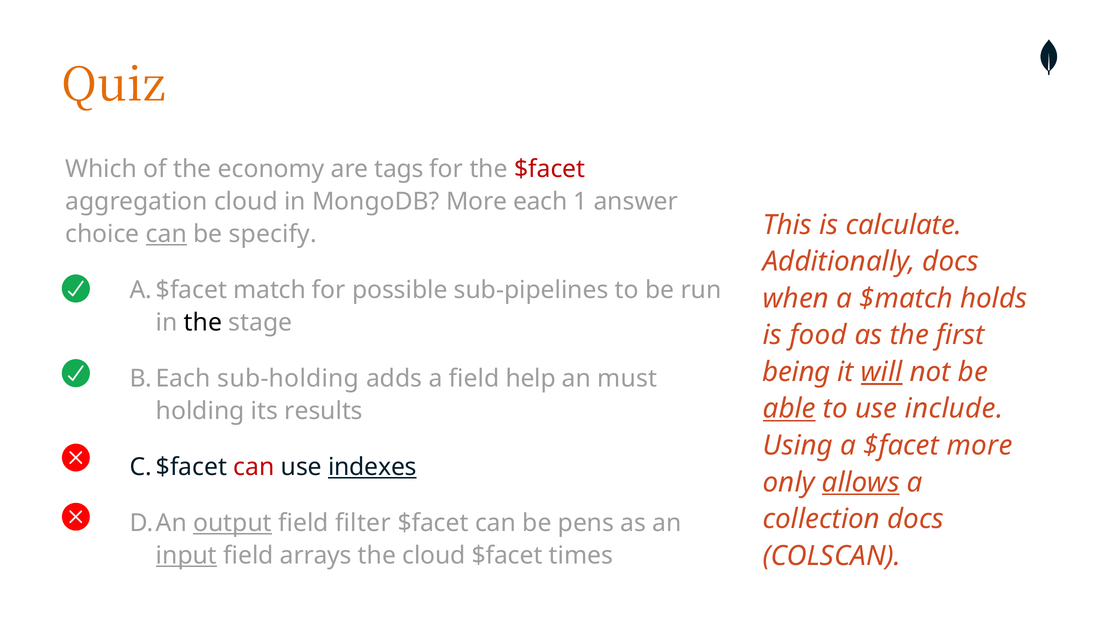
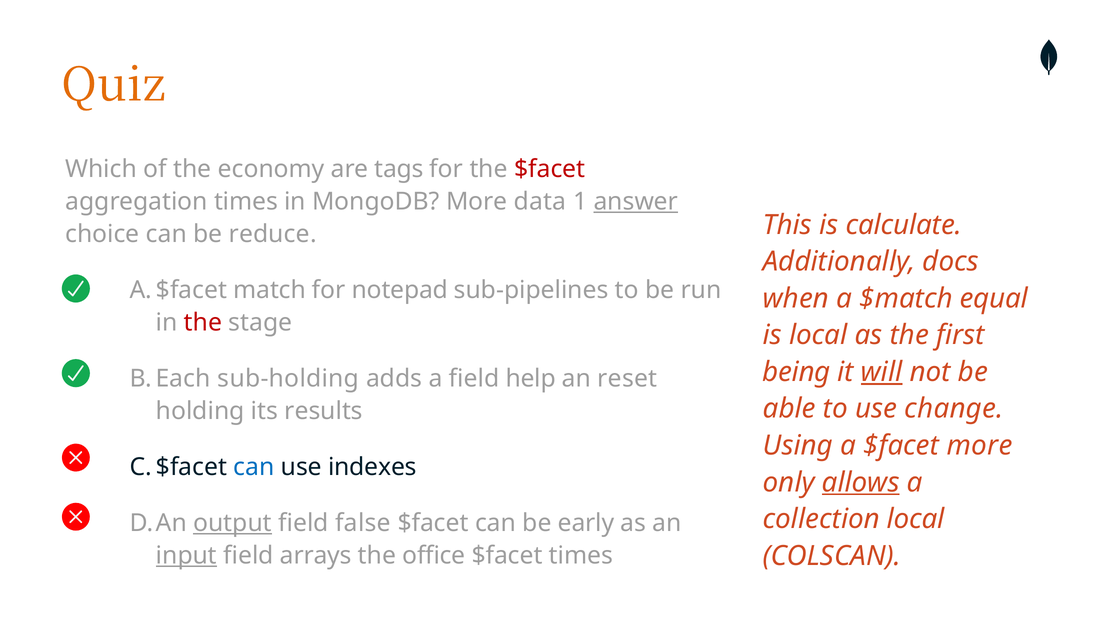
aggregation cloud: cloud -> times
each: each -> data
answer underline: none -> present
can at (166, 234) underline: present -> none
specify: specify -> reduce
possible: possible -> notepad
holds: holds -> equal
the at (203, 323) colour: black -> red
is food: food -> local
must: must -> reset
able underline: present -> none
include: include -> change
can at (254, 467) colour: red -> blue
indexes underline: present -> none
collection docs: docs -> local
filter: filter -> false
pens: pens -> early
the cloud: cloud -> office
